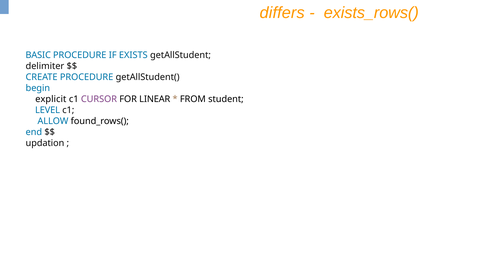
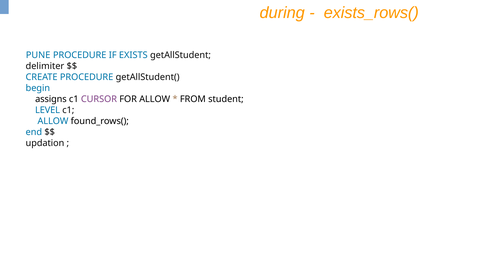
differs: differs -> during
BASIC: BASIC -> PUNE
explicit: explicit -> assigns
FOR LINEAR: LINEAR -> ALLOW
